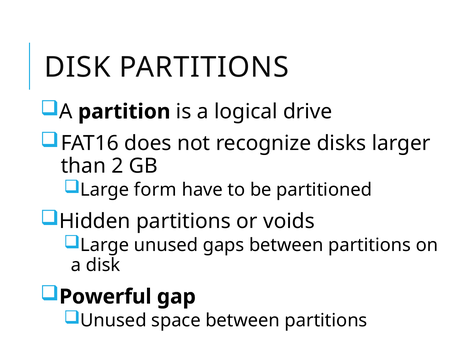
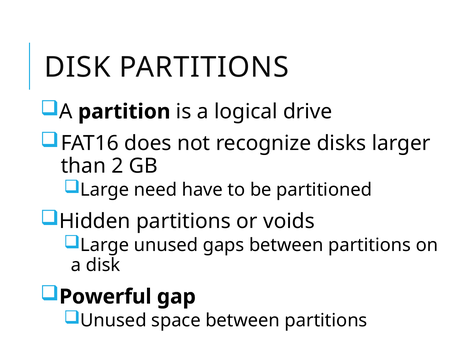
form: form -> need
